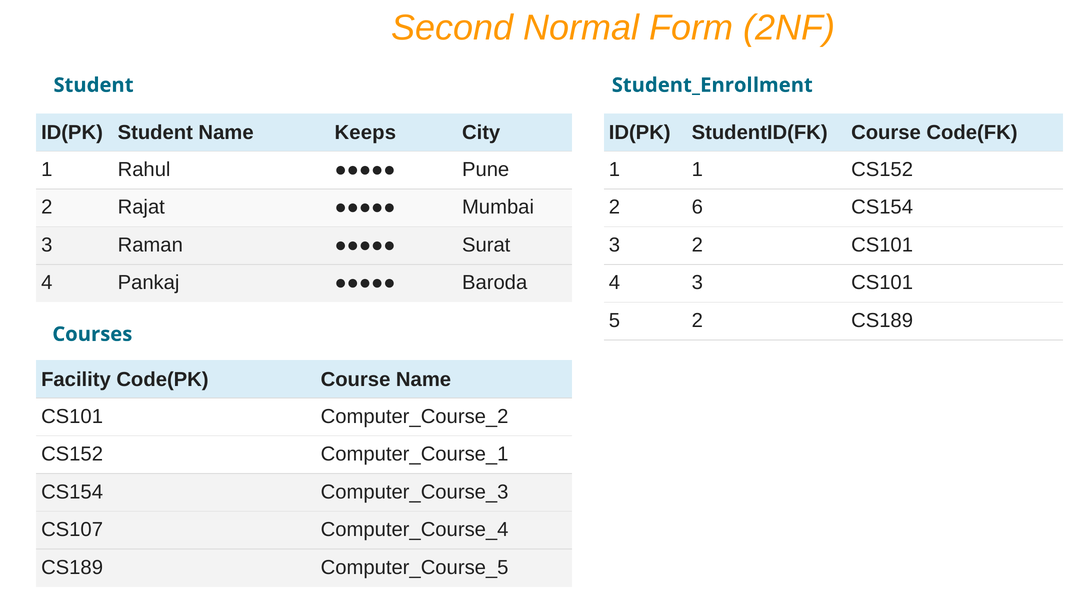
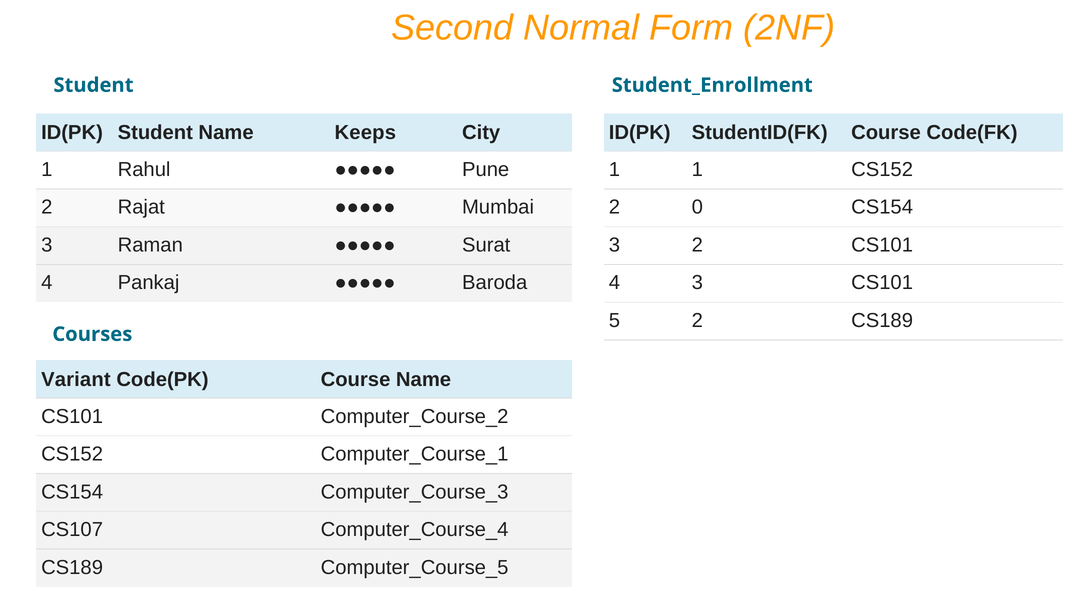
6: 6 -> 0
Facility: Facility -> Variant
